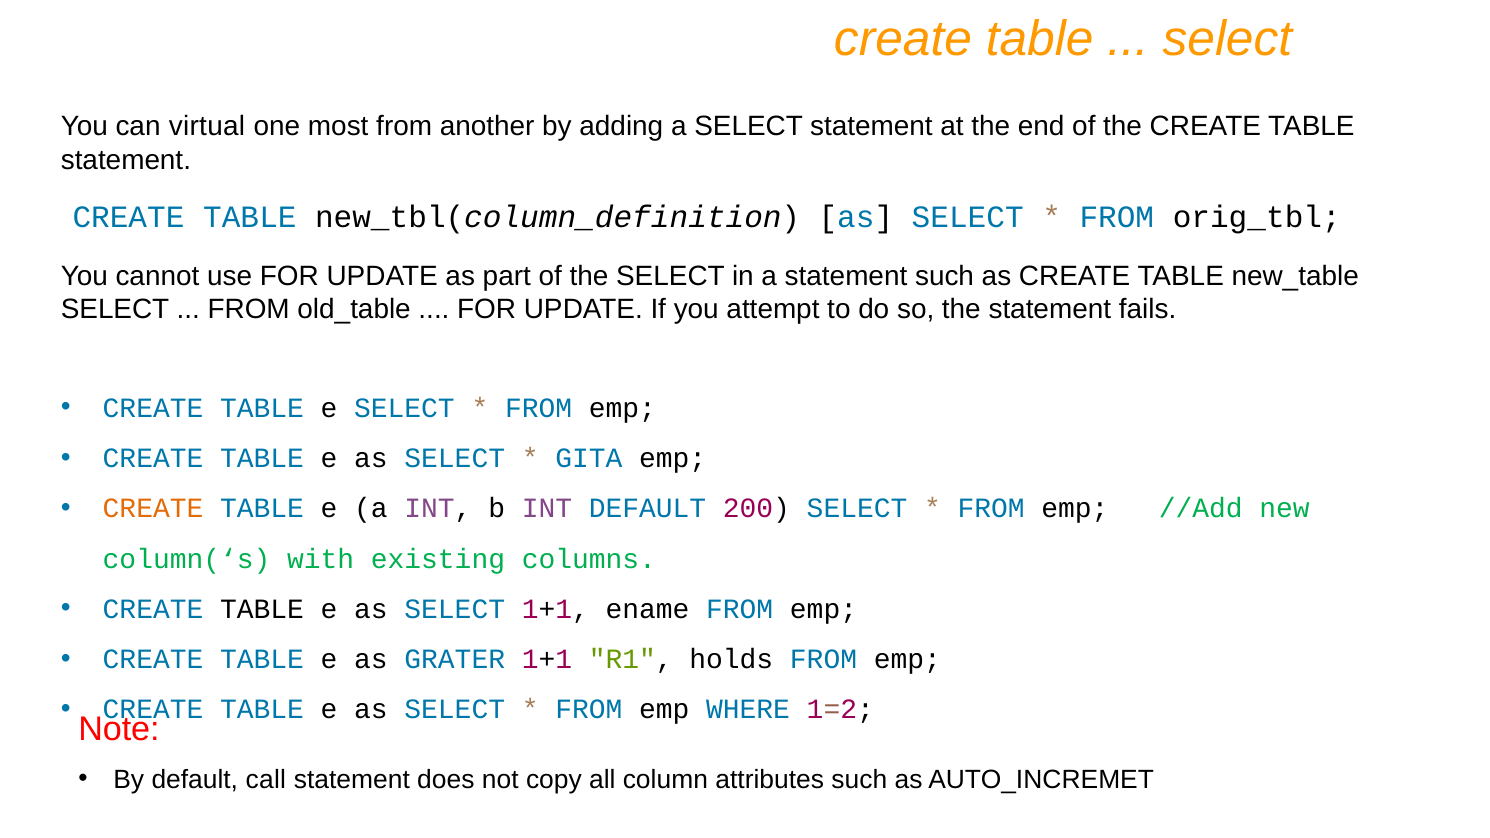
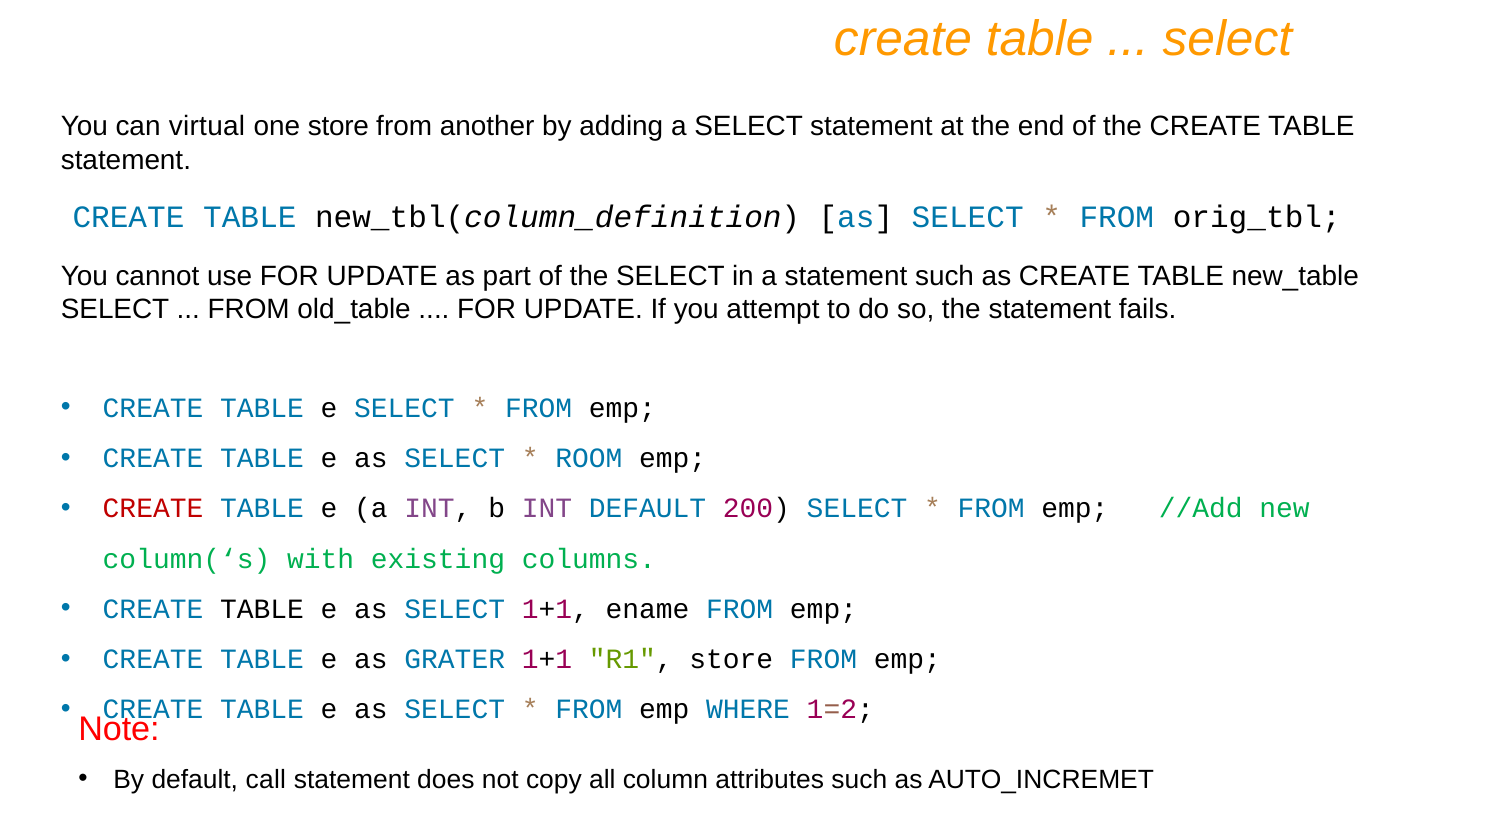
one most: most -> store
GITA: GITA -> ROOM
CREATE at (153, 509) colour: orange -> red
R1 holds: holds -> store
